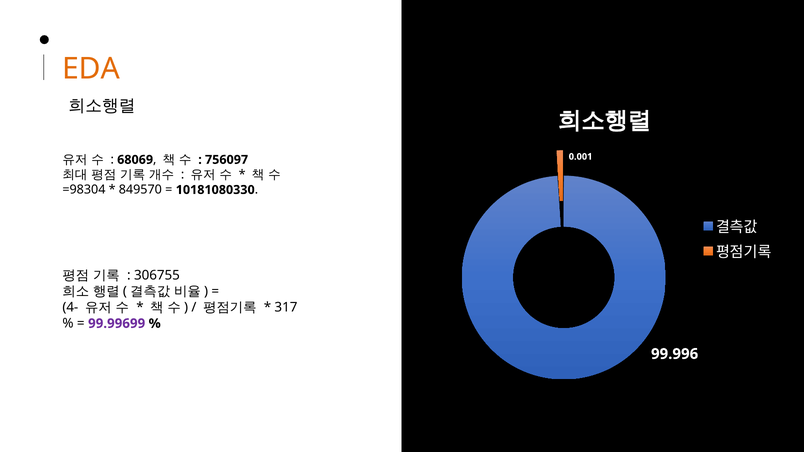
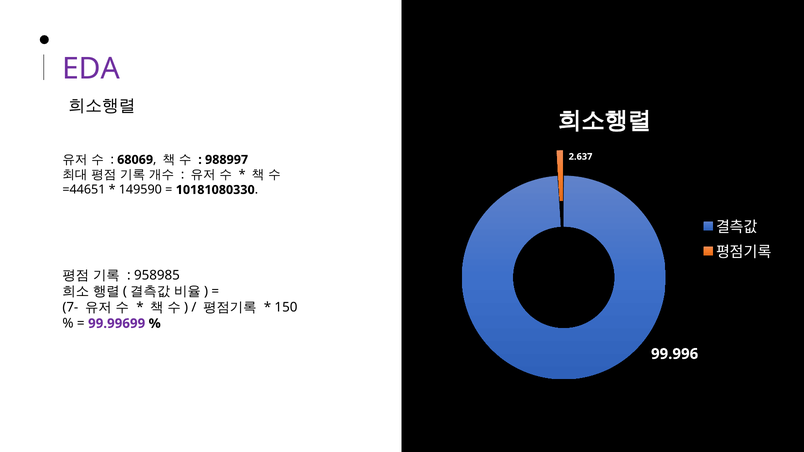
EDA colour: orange -> purple
756097: 756097 -> 988997
0.001: 0.001 -> 2.637
=98304: =98304 -> =44651
849570: 849570 -> 149590
306755: 306755 -> 958985
4-: 4- -> 7-
317: 317 -> 150
